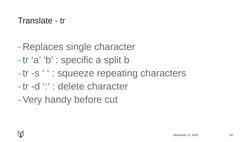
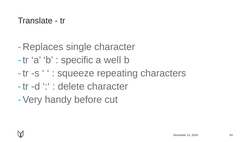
split: split -> well
